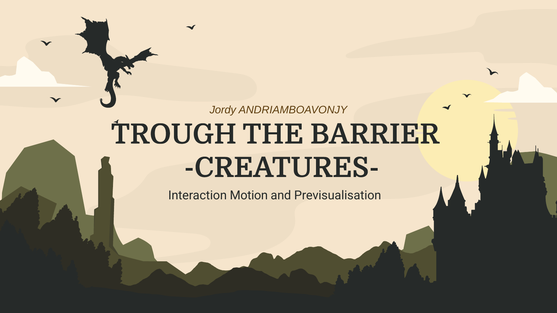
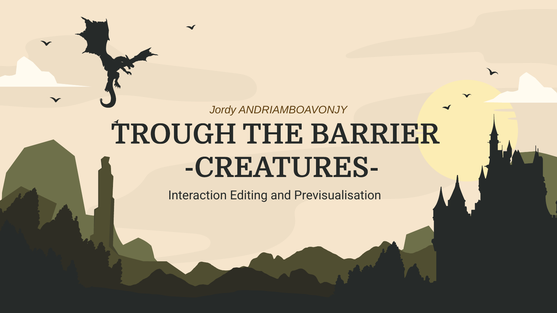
Motion: Motion -> Editing
